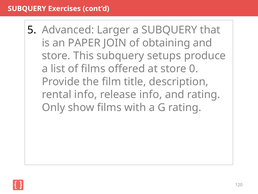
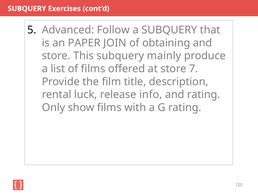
Larger: Larger -> Follow
setups: setups -> mainly
0: 0 -> 7
rental info: info -> luck
